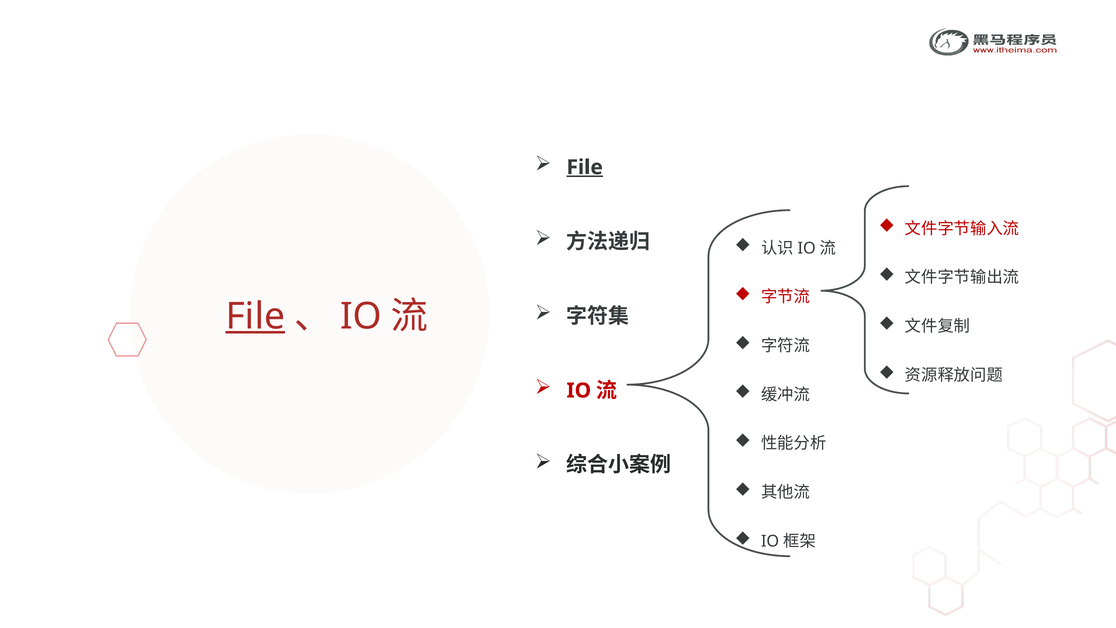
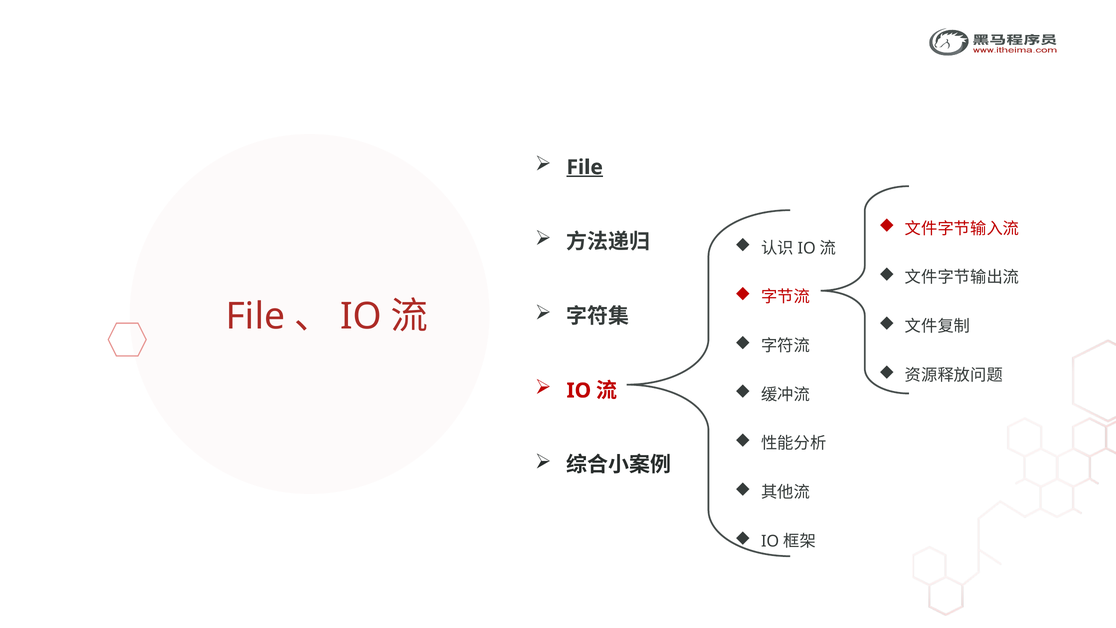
File at (255, 316) underline: present -> none
